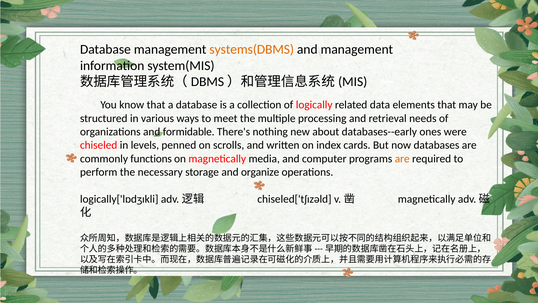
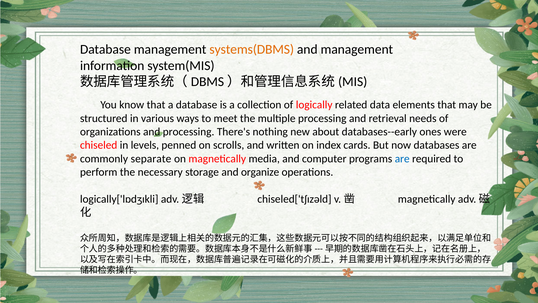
and formidable: formidable -> processing
functions: functions -> separate
are at (402, 159) colour: orange -> blue
